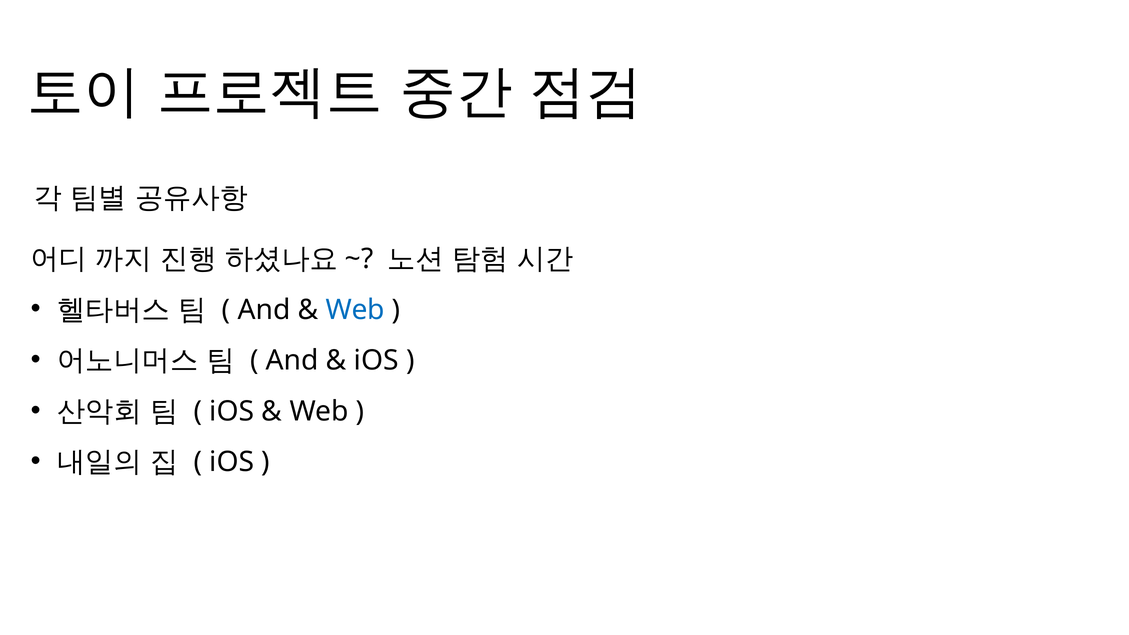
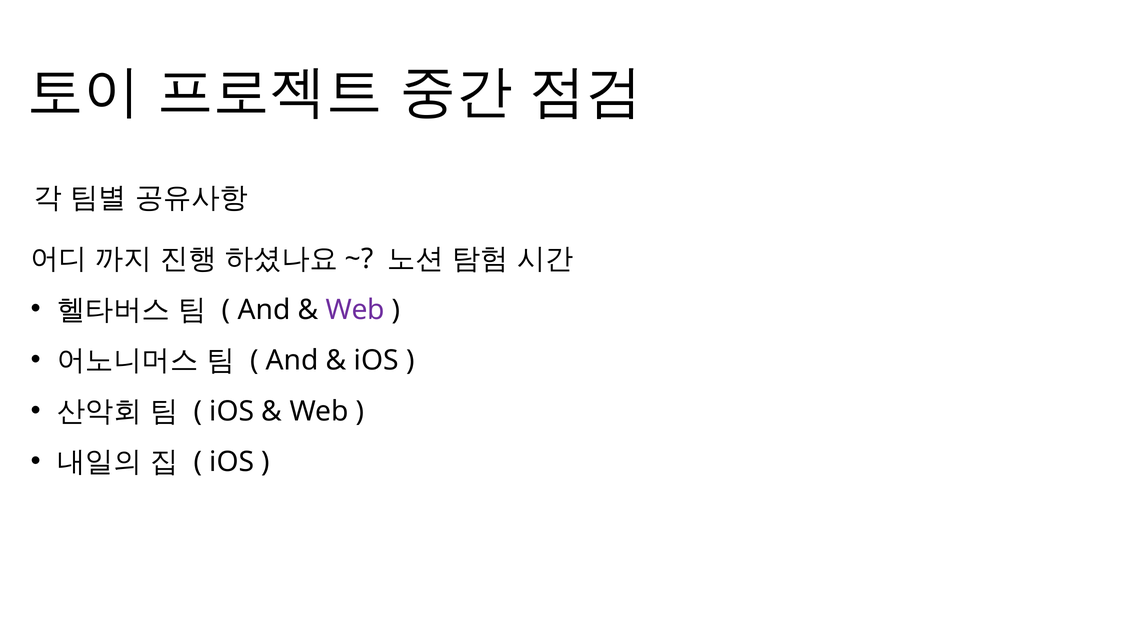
Web at (355, 310) colour: blue -> purple
